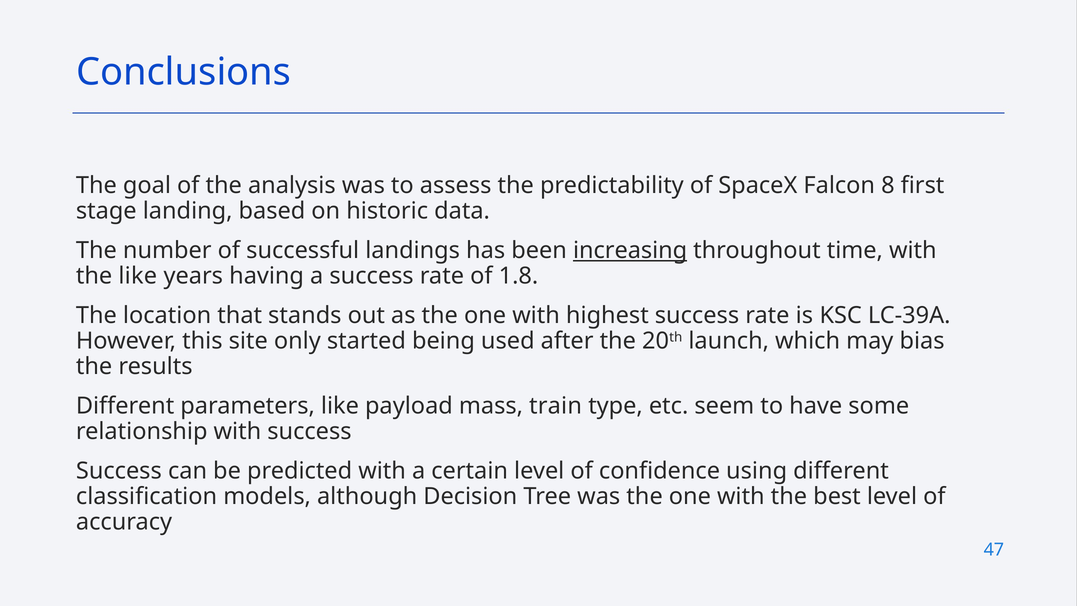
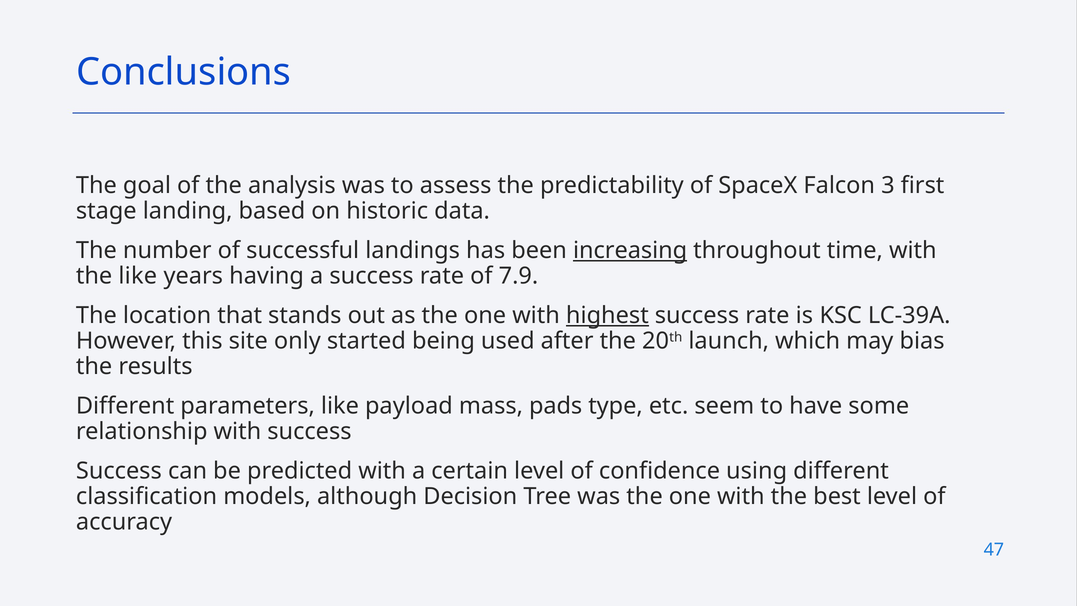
8: 8 -> 3
1.8: 1.8 -> 7.9
highest underline: none -> present
train: train -> pads
